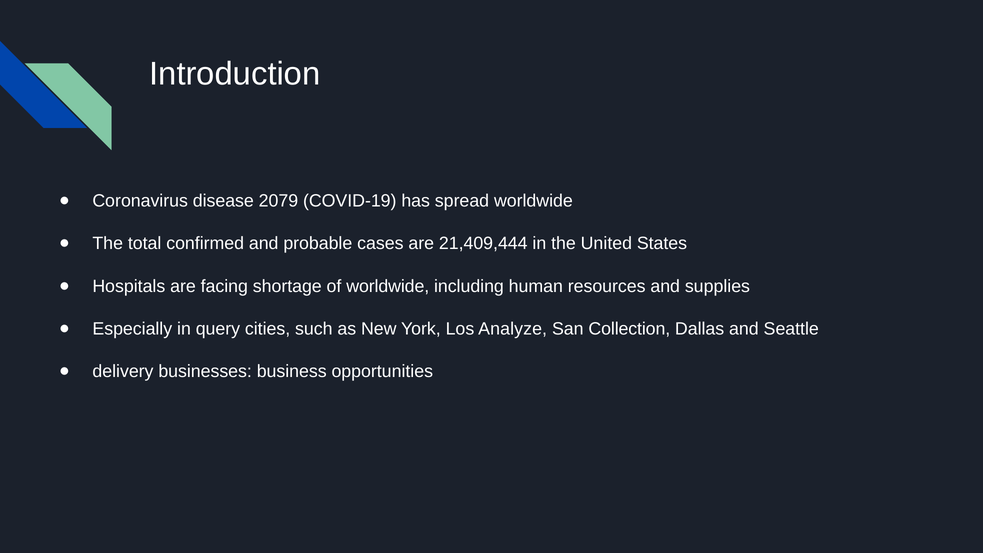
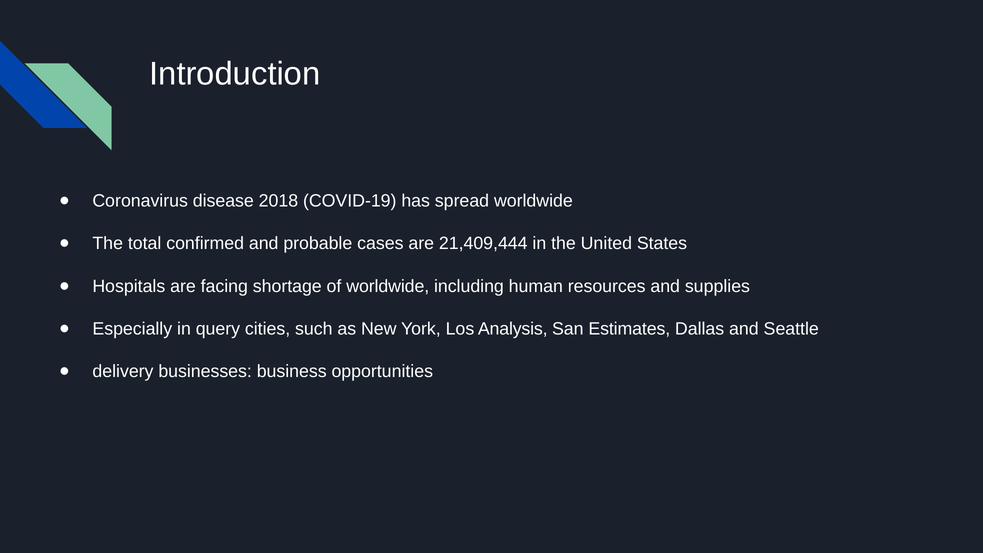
2079: 2079 -> 2018
Analyze: Analyze -> Analysis
Collection: Collection -> Estimates
